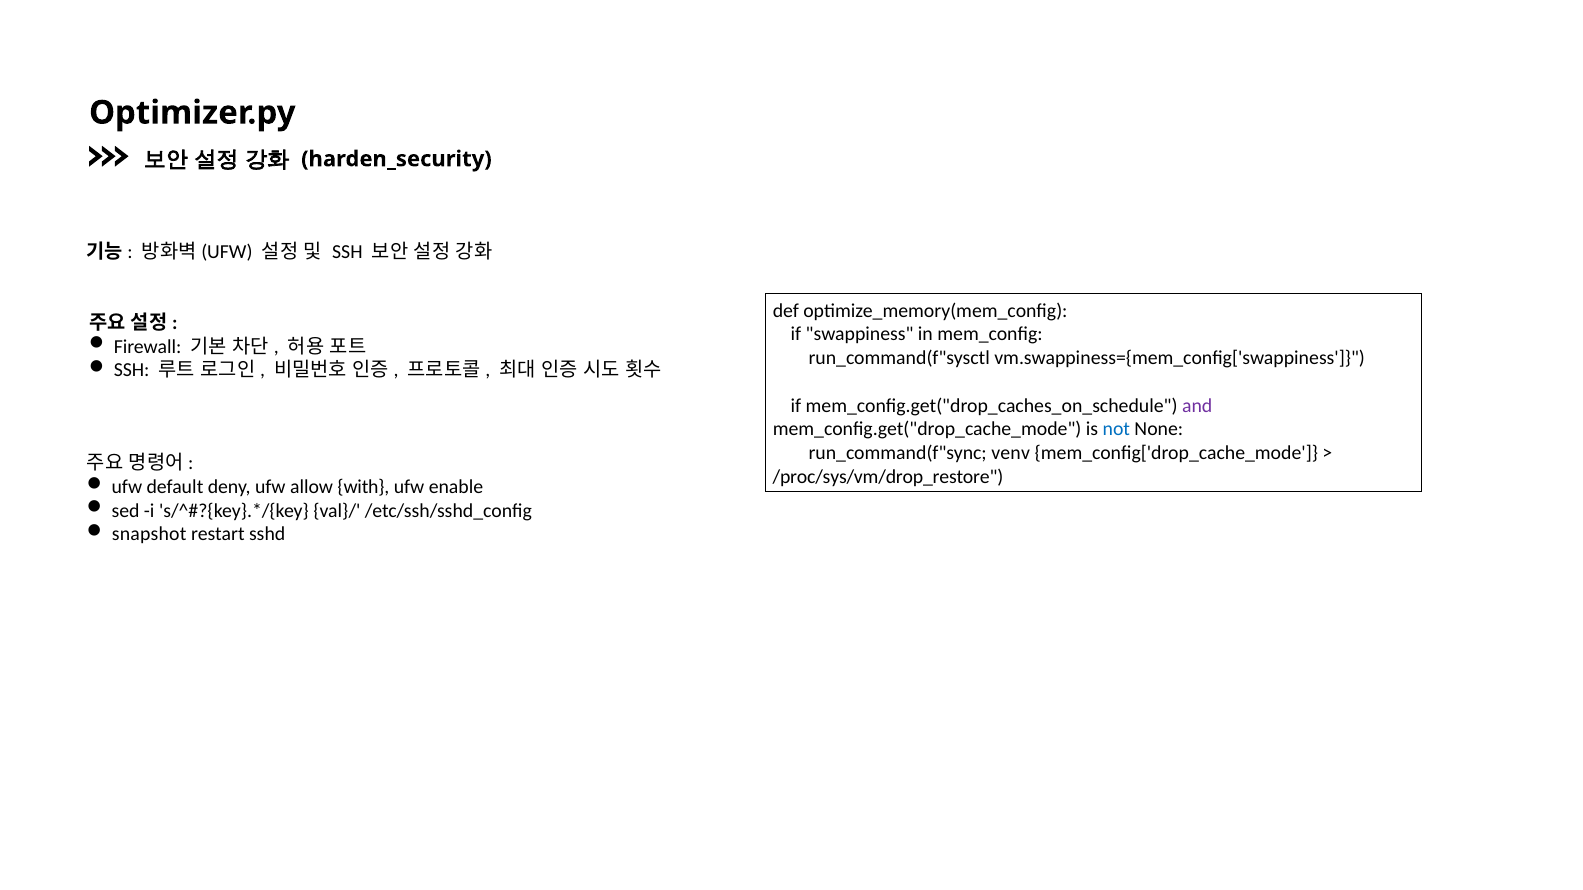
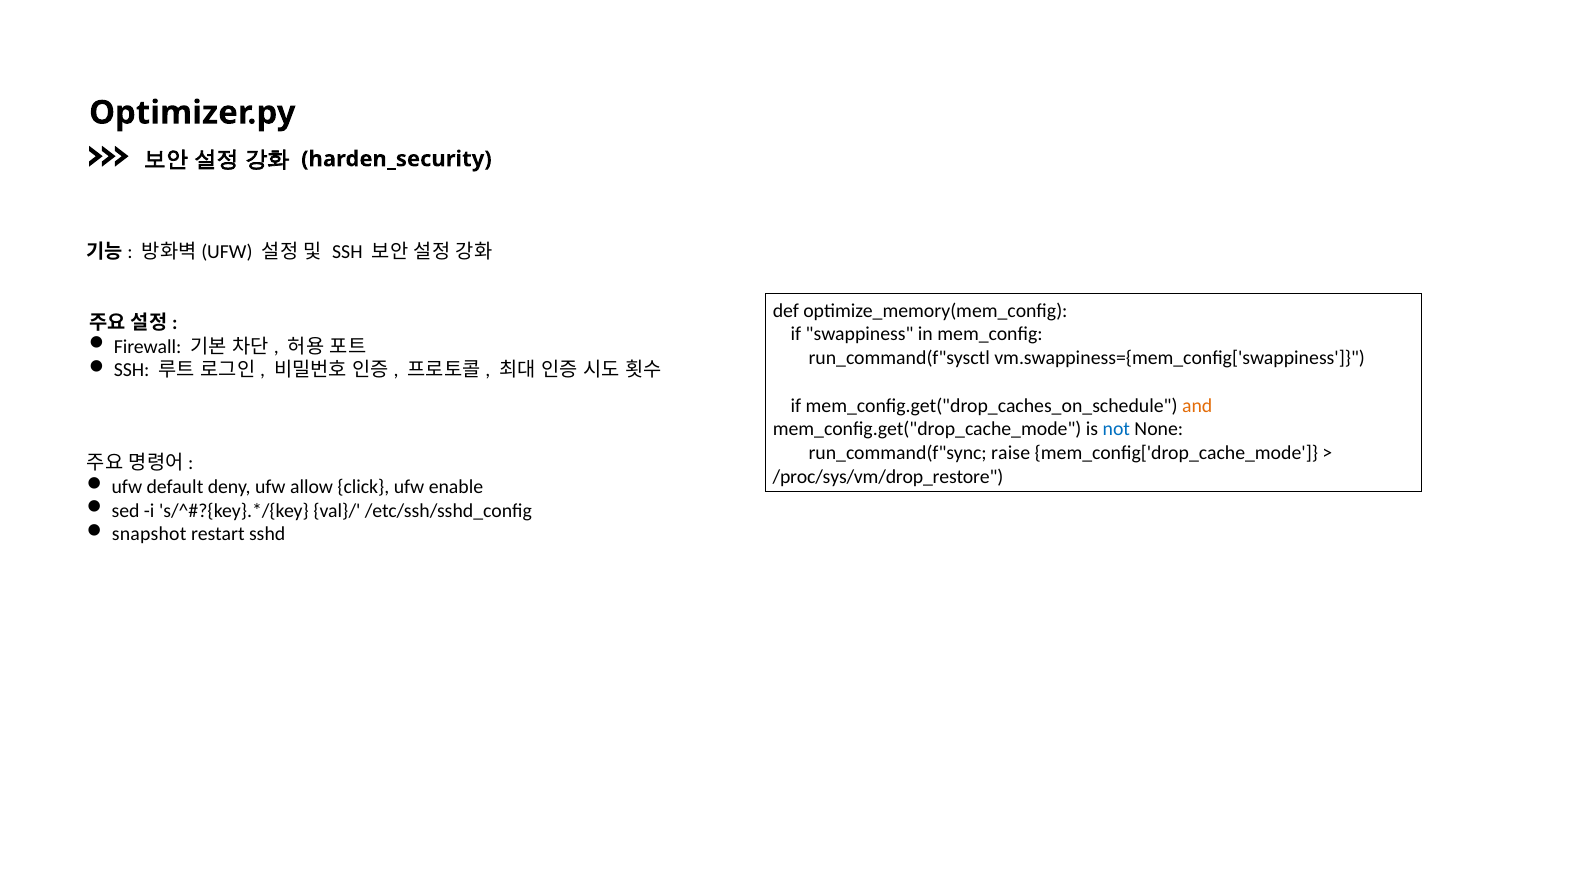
and colour: purple -> orange
venv: venv -> raise
with: with -> click
